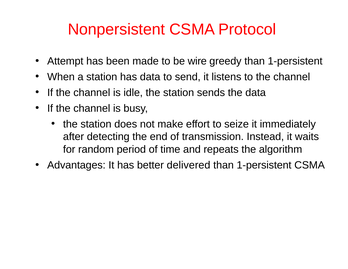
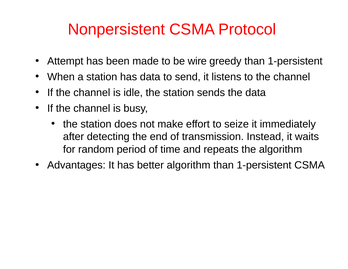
better delivered: delivered -> algorithm
